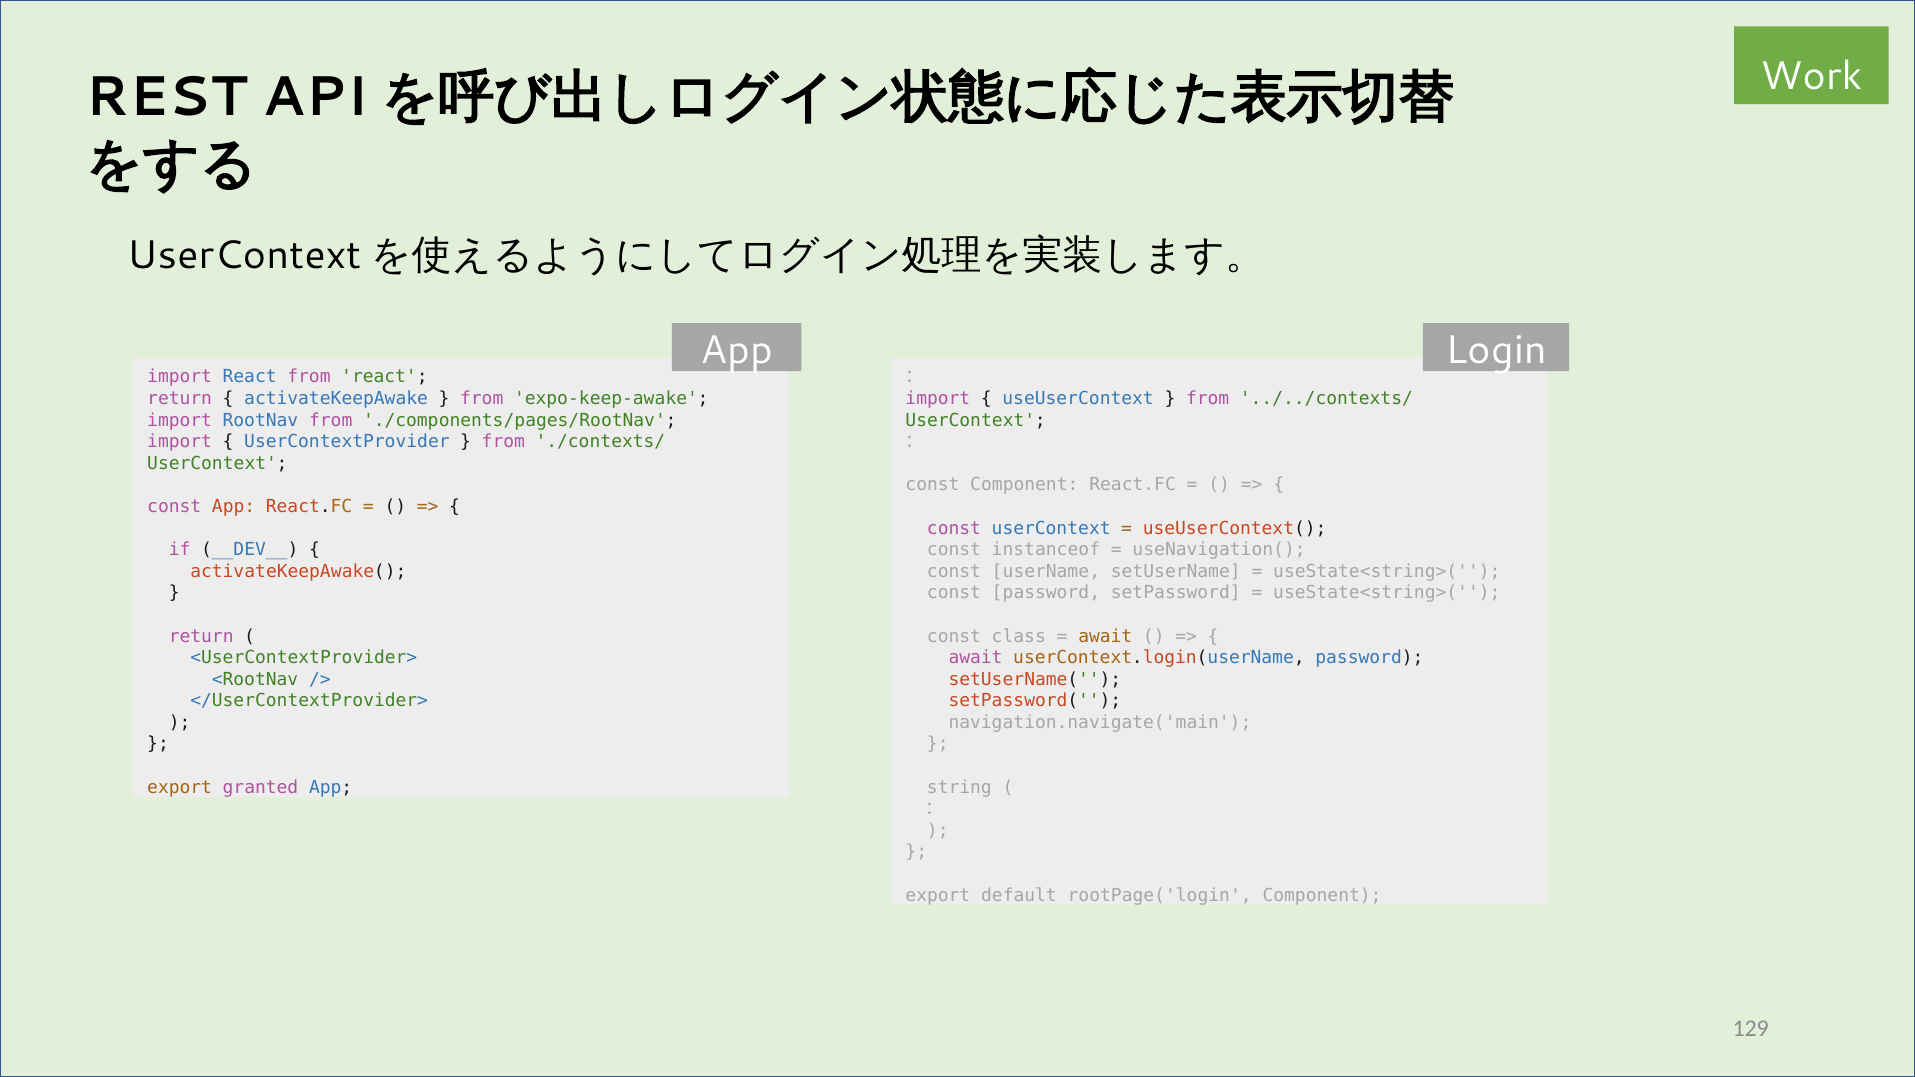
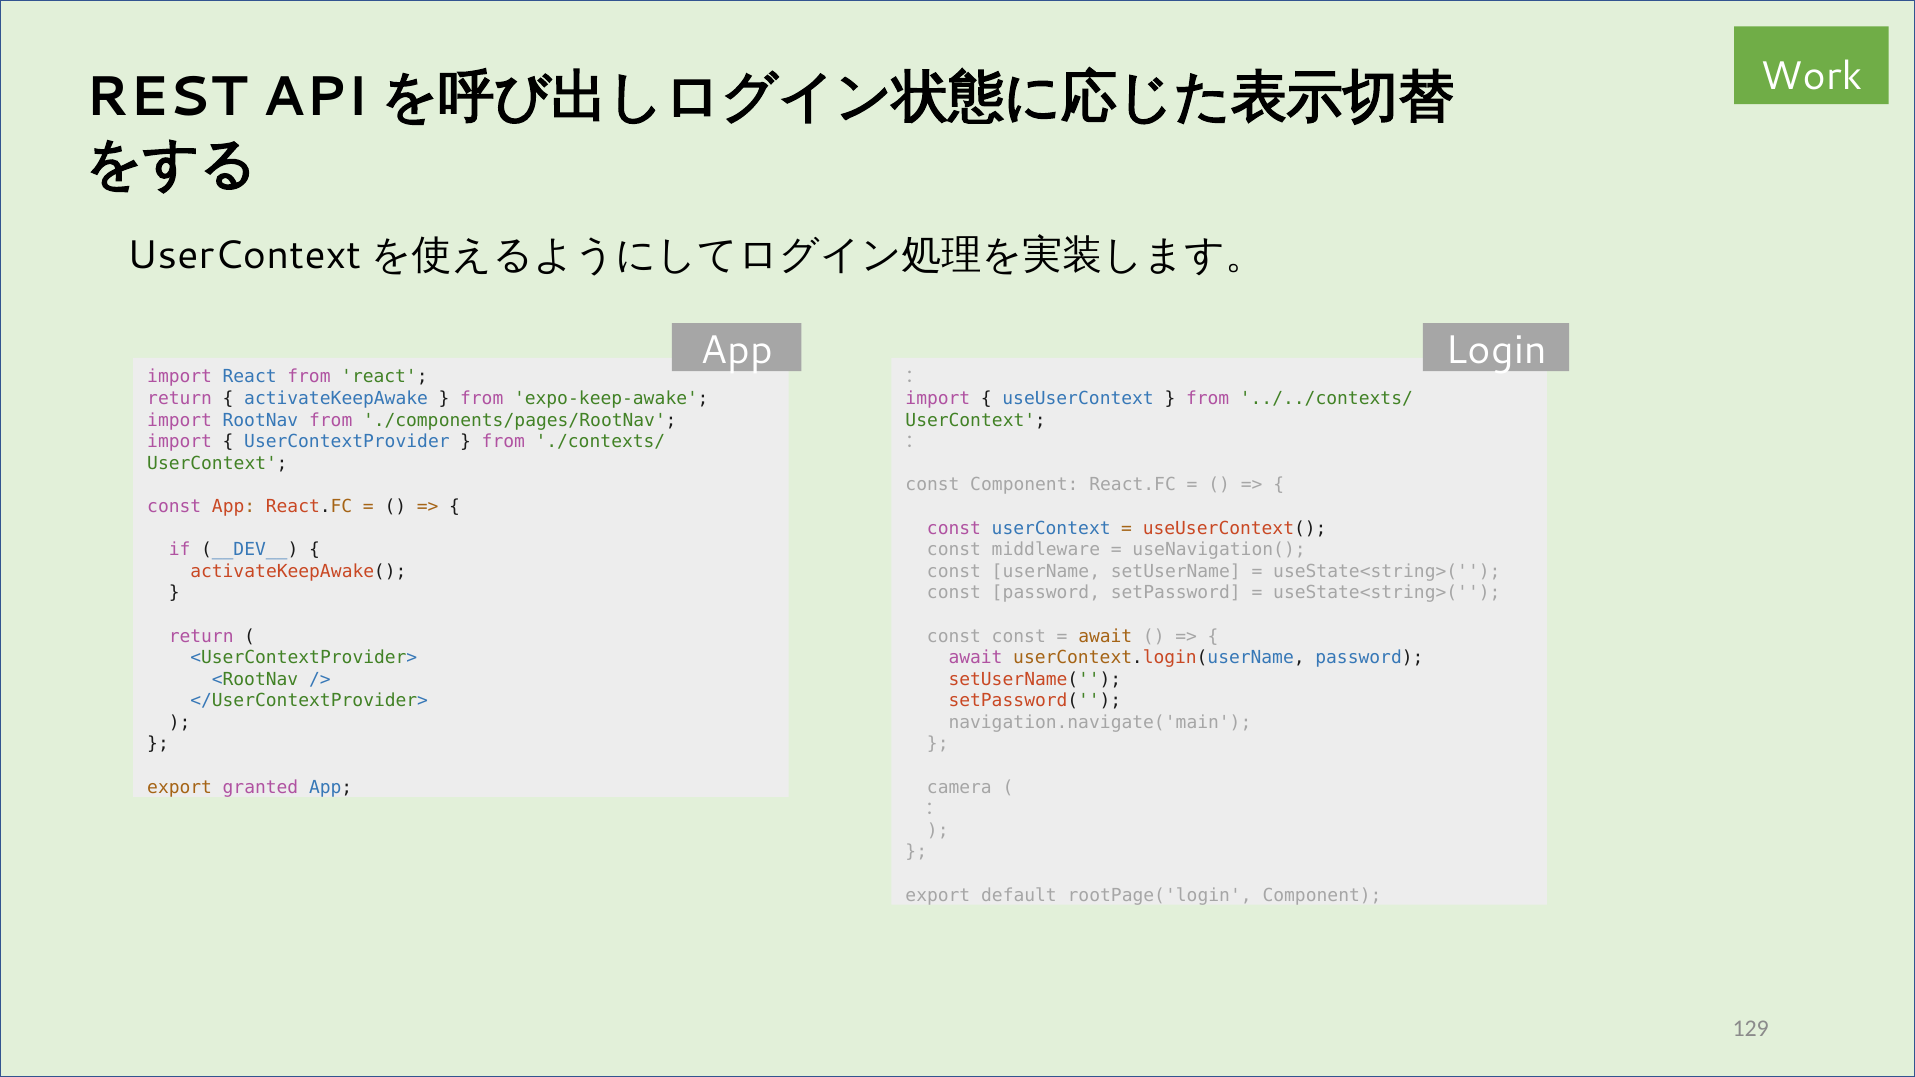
instanceof: instanceof -> middleware
const class: class -> const
string: string -> camera
